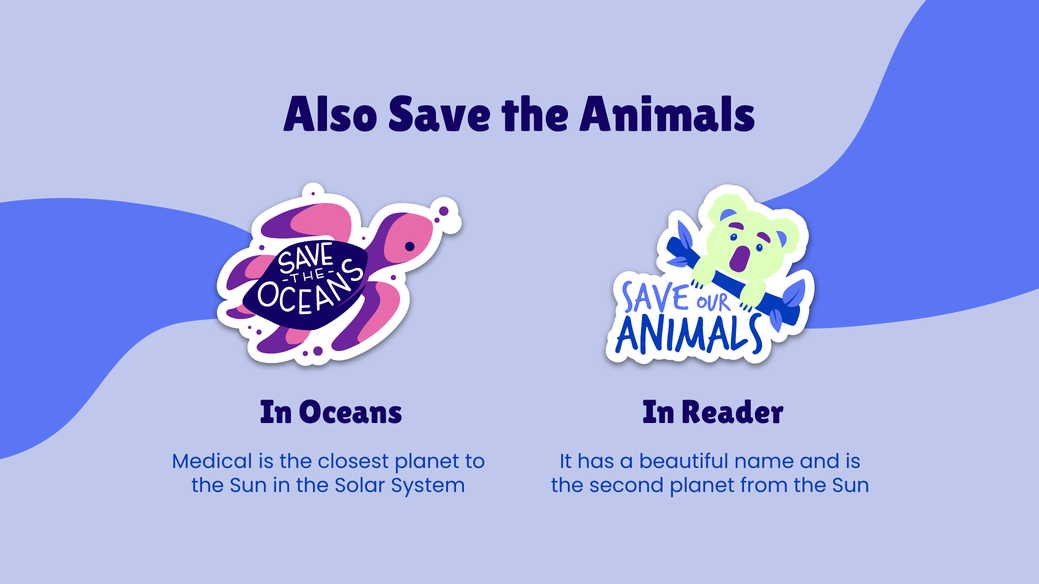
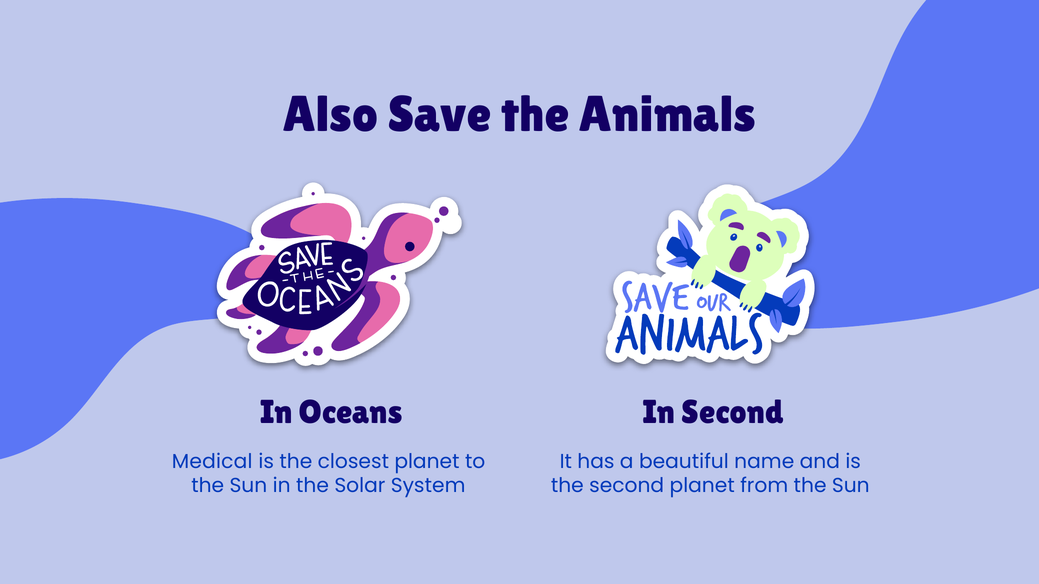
In Reader: Reader -> Second
